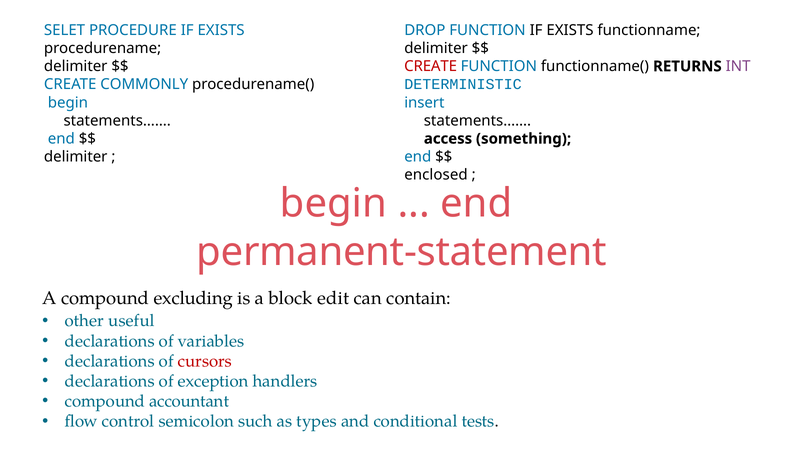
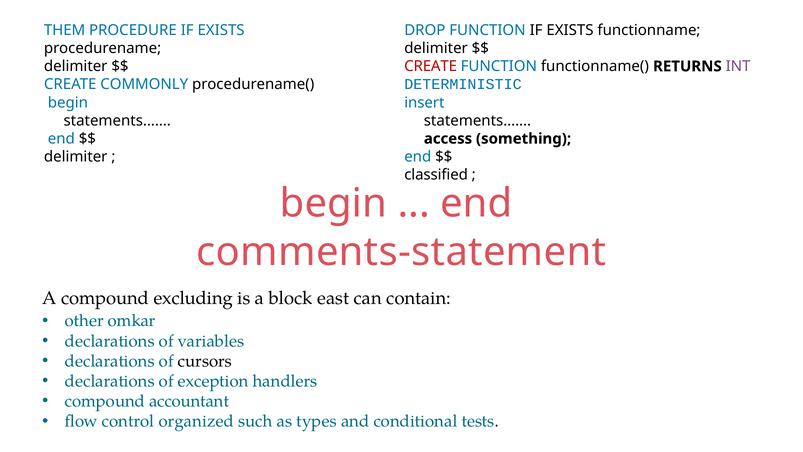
SELET: SELET -> THEM
enclosed: enclosed -> classified
permanent-statement: permanent-statement -> comments-statement
edit: edit -> east
useful: useful -> omkar
cursors colour: red -> black
semicolon: semicolon -> organized
